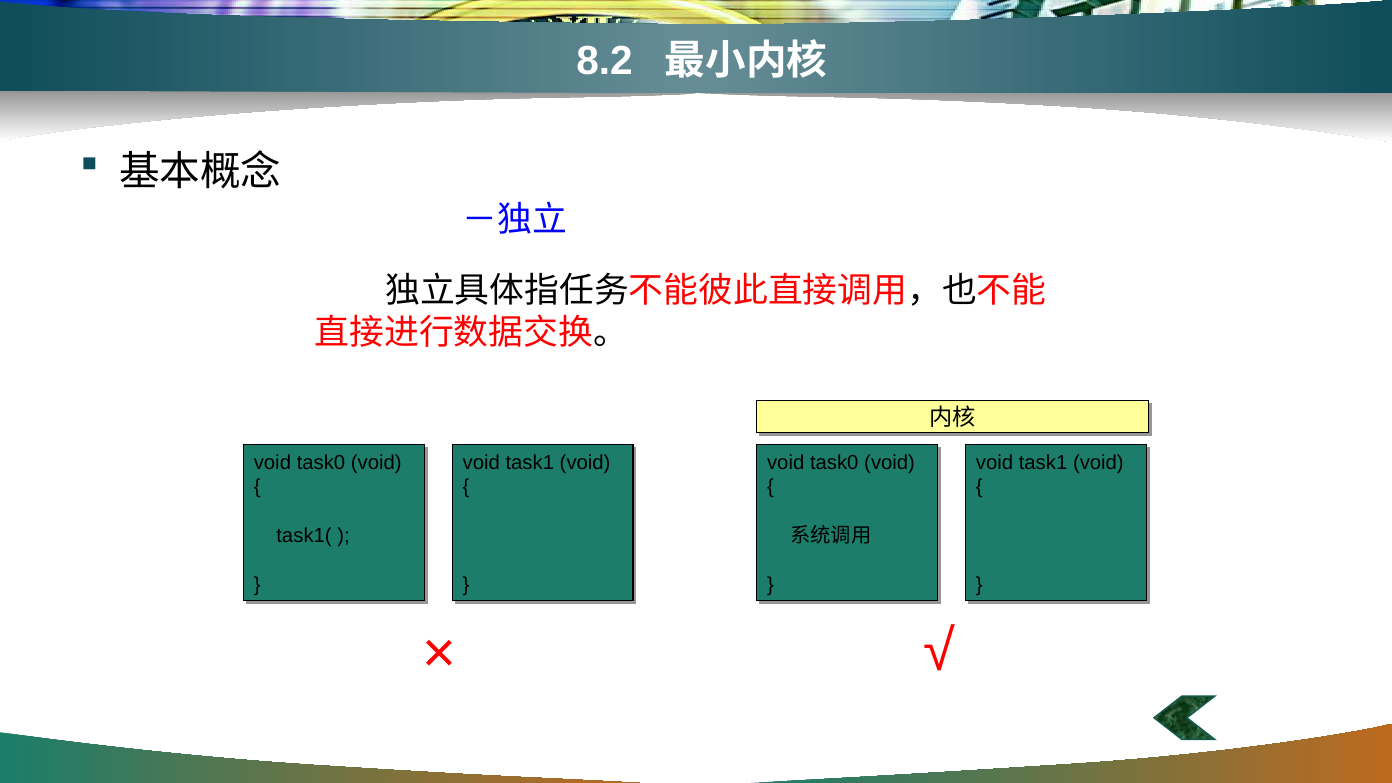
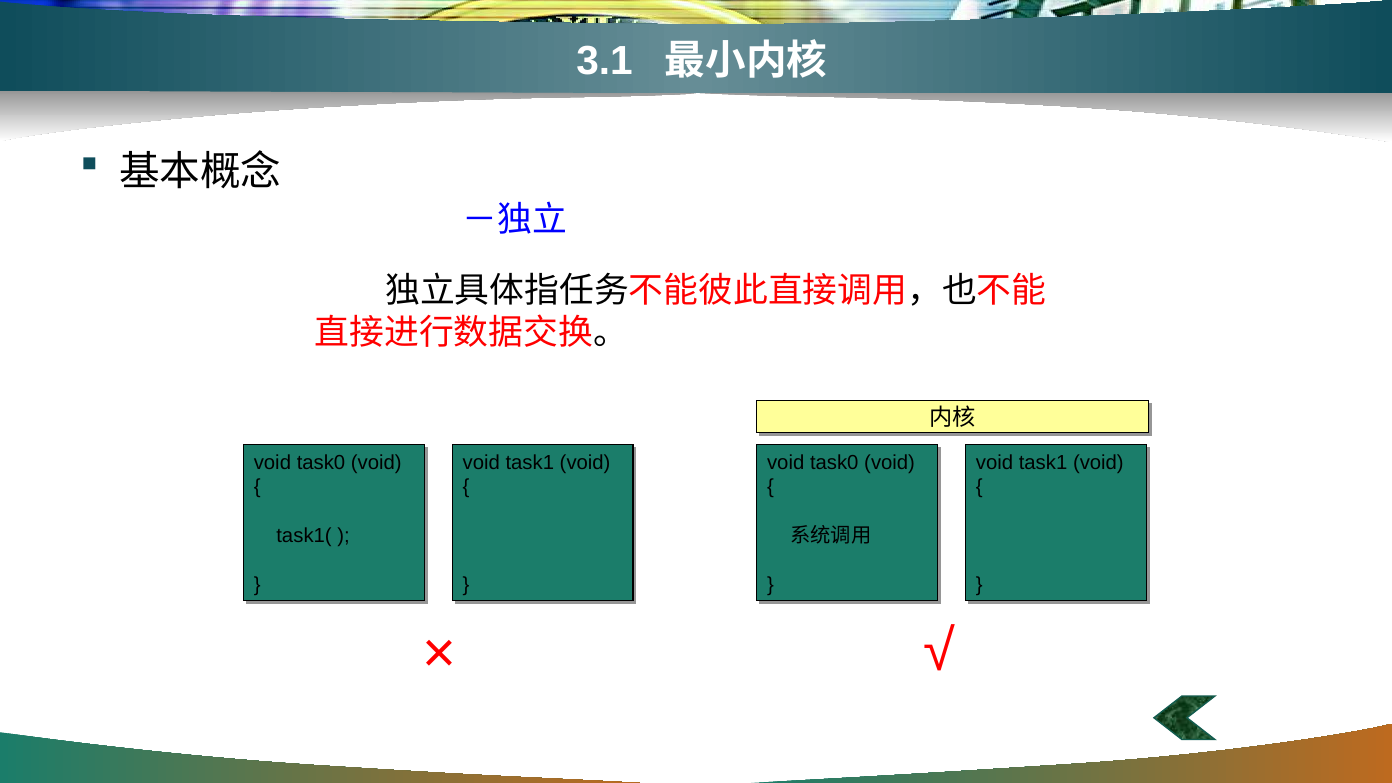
8.2: 8.2 -> 3.1
